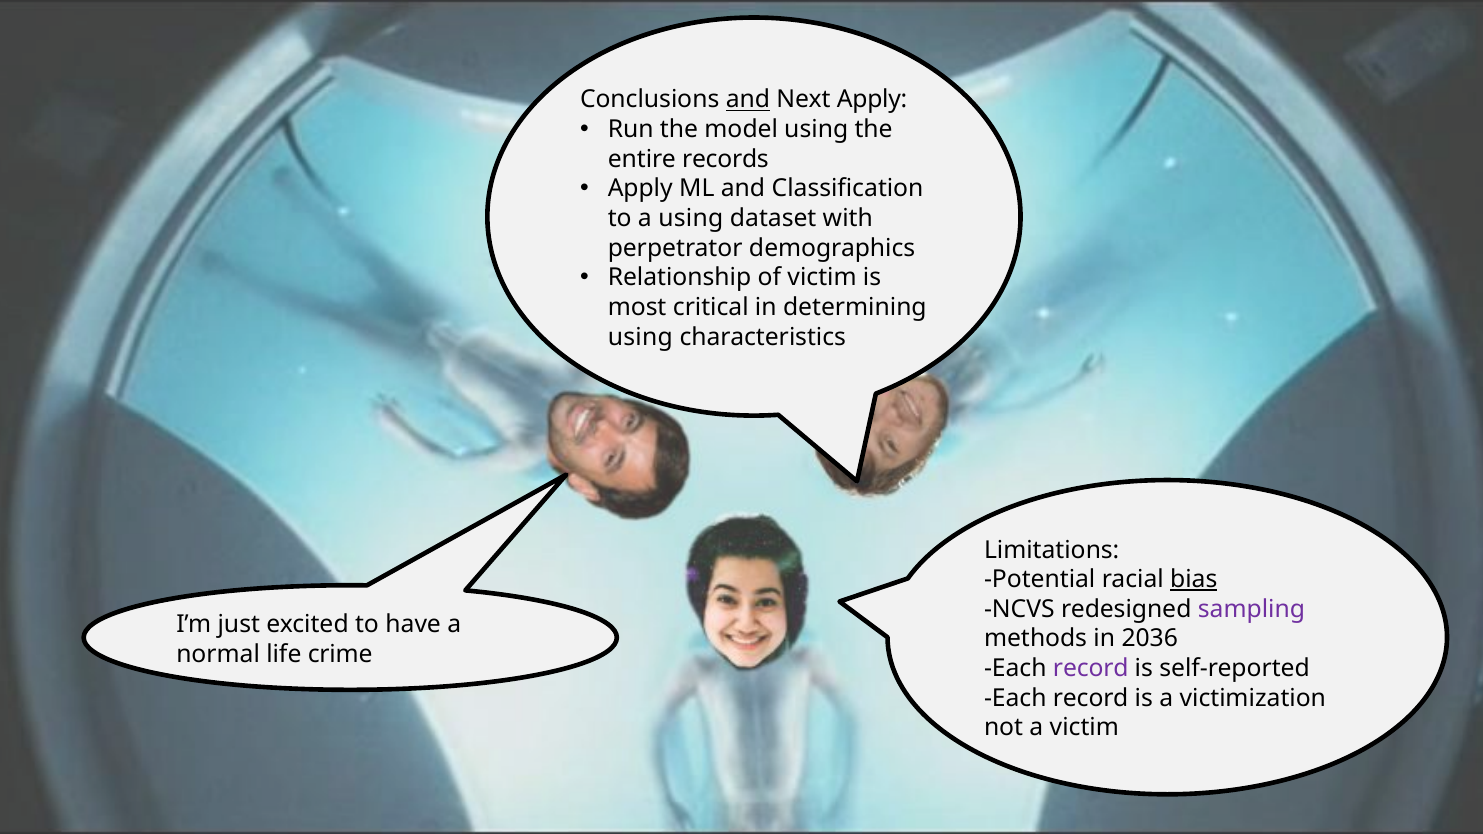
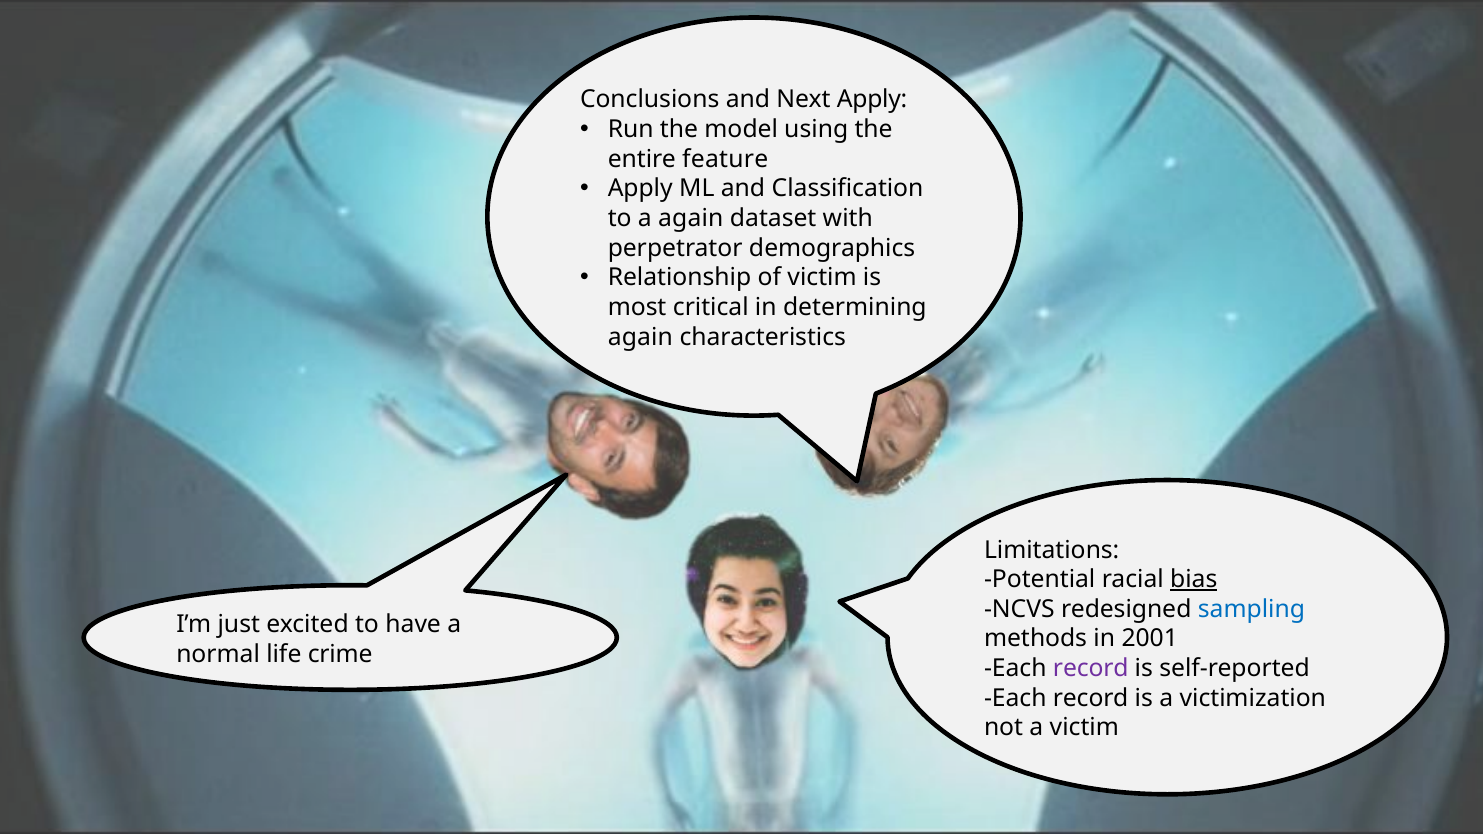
and at (748, 100) underline: present -> none
records: records -> feature
a using: using -> again
using at (640, 337): using -> again
sampling colour: purple -> blue
2036: 2036 -> 2001
